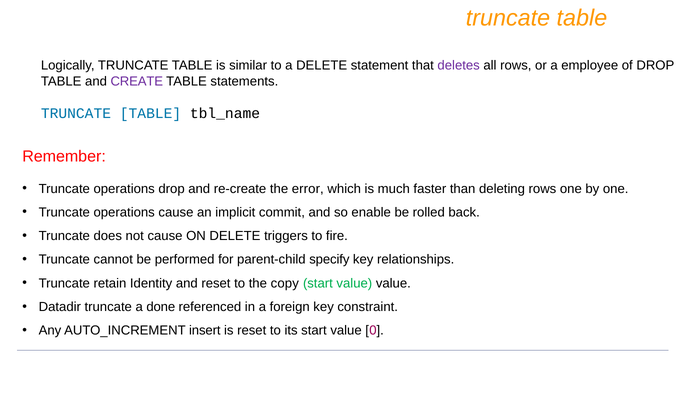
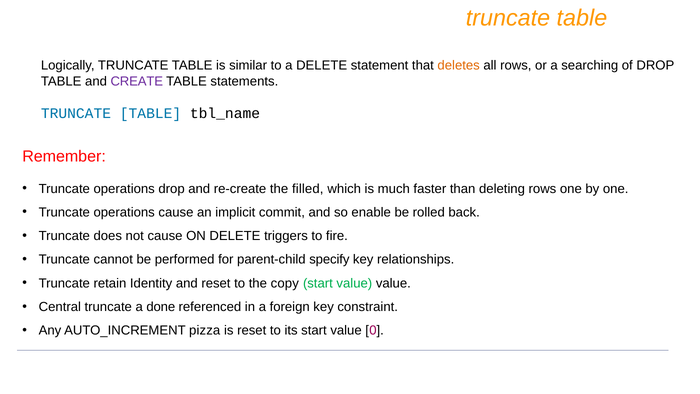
deletes colour: purple -> orange
employee: employee -> searching
error: error -> filled
Datadir: Datadir -> Central
insert: insert -> pizza
